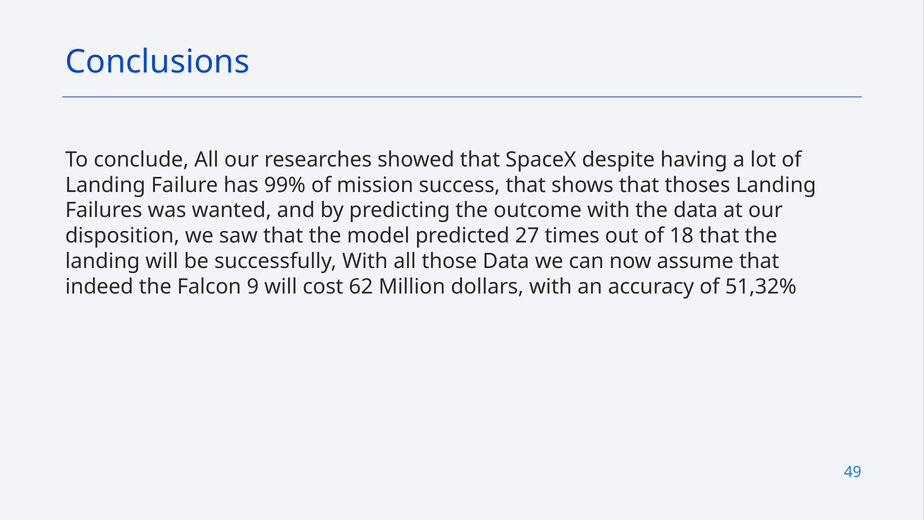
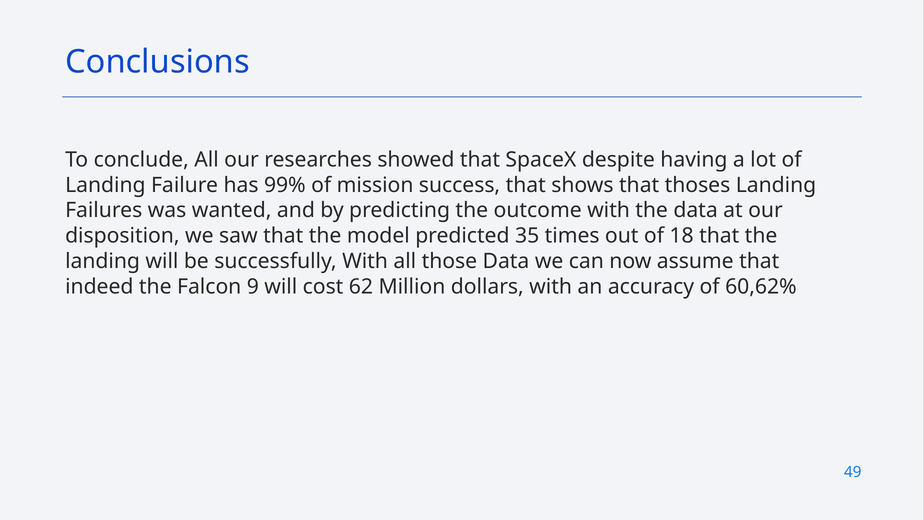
27: 27 -> 35
51,32%: 51,32% -> 60,62%
